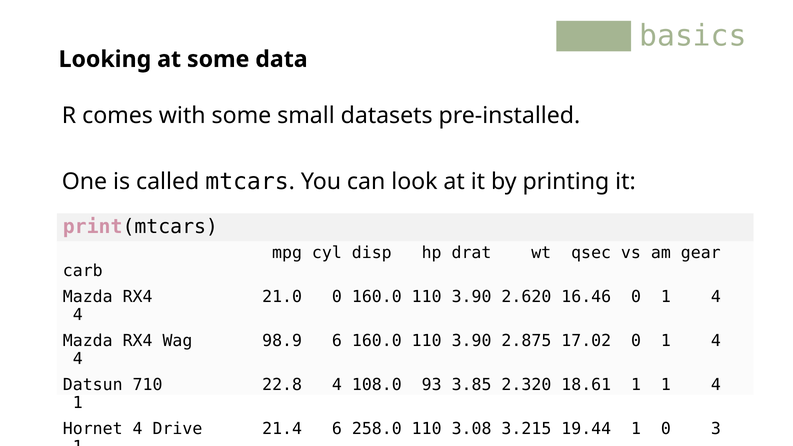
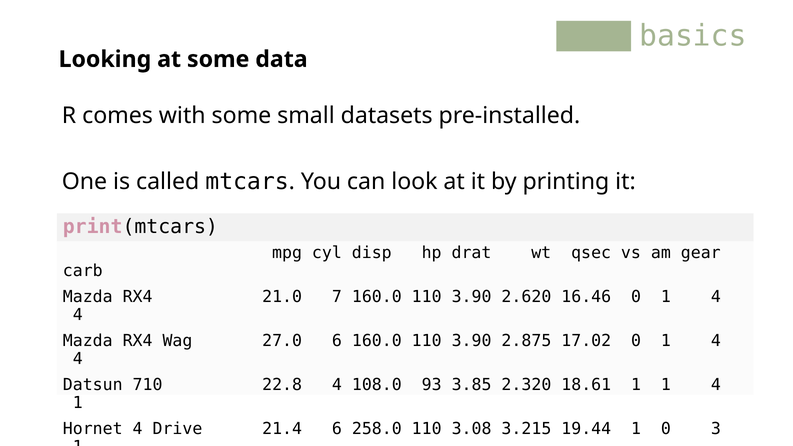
21.0 0: 0 -> 7
98.9: 98.9 -> 27.0
